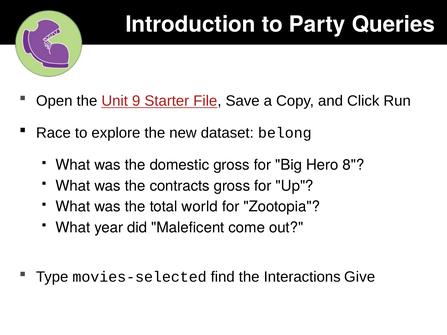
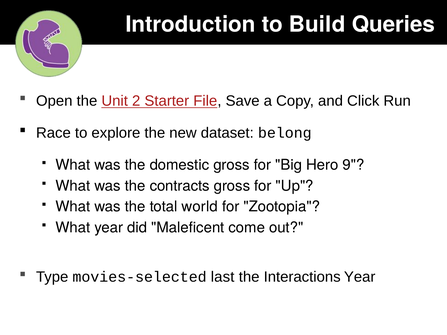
Party: Party -> Build
9: 9 -> 2
8: 8 -> 9
find: find -> last
Interactions Give: Give -> Year
